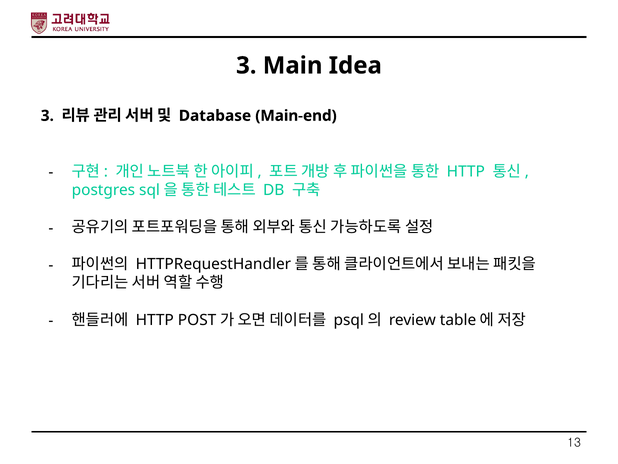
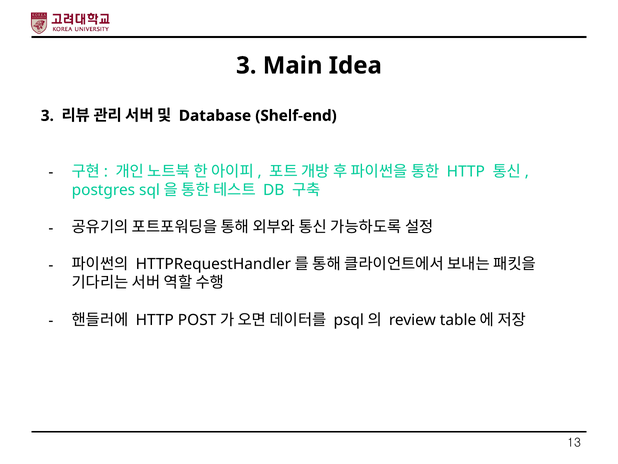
Main-end: Main-end -> Shelf-end
